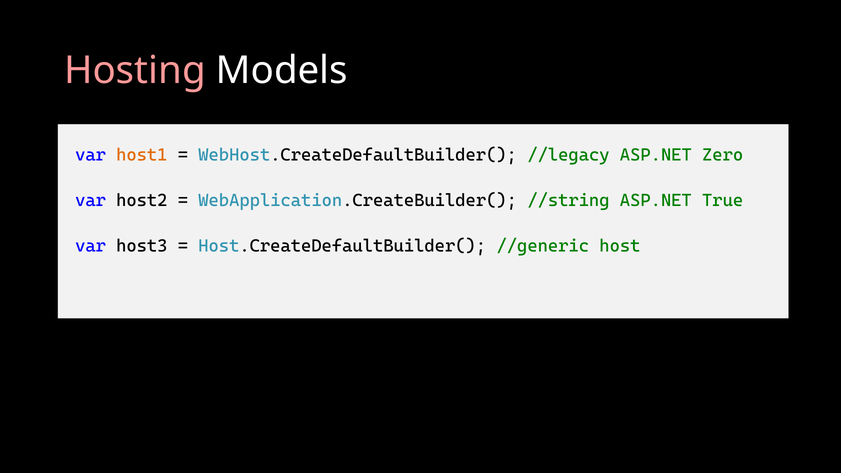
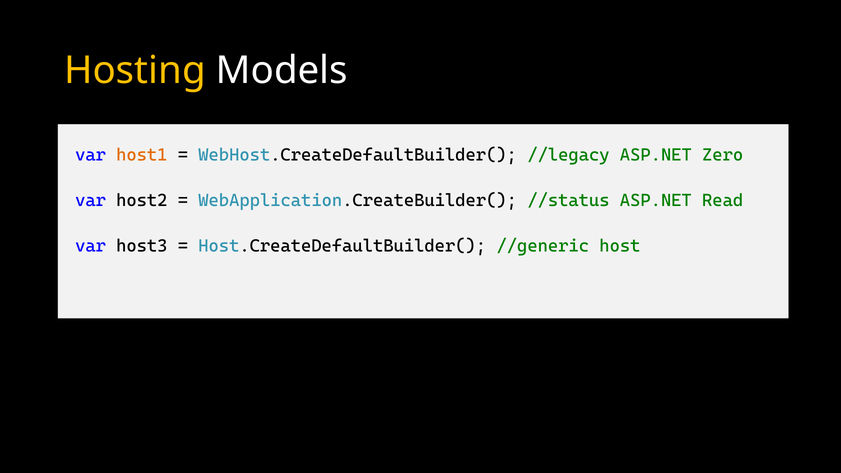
Hosting colour: pink -> yellow
//string: //string -> //status
True: True -> Read
